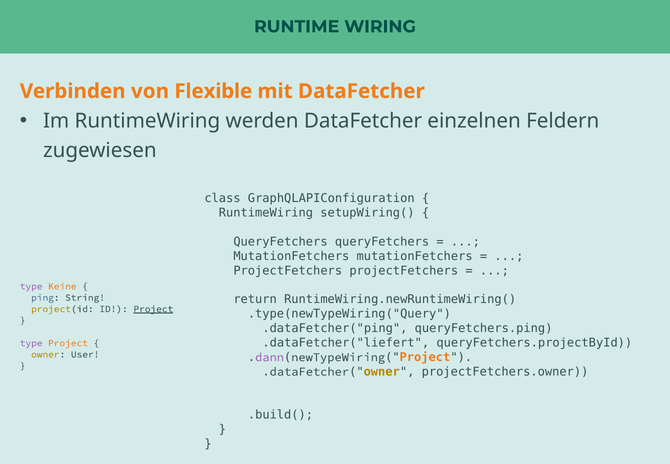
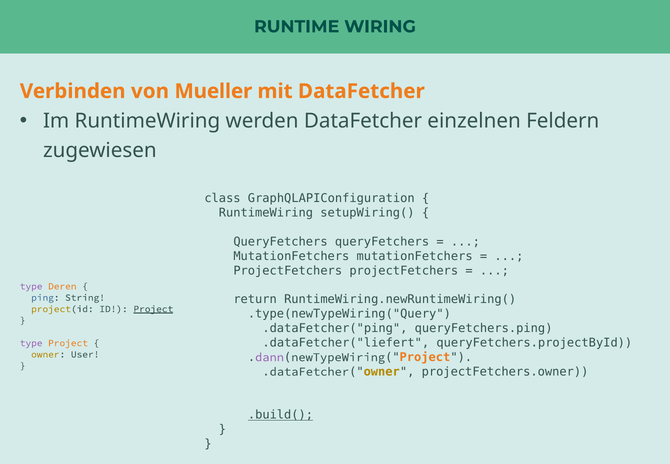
Flexible: Flexible -> Mueller
Keine: Keine -> Deren
.build( underline: none -> present
